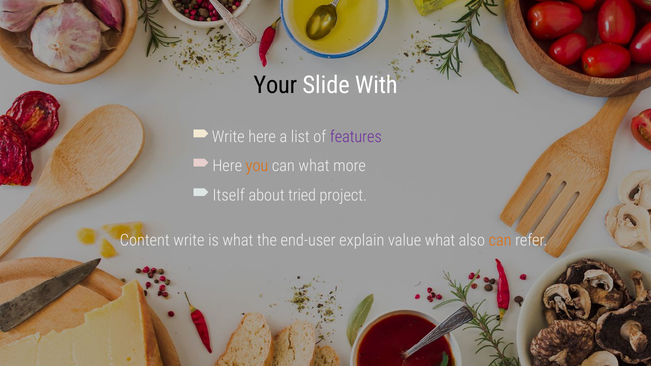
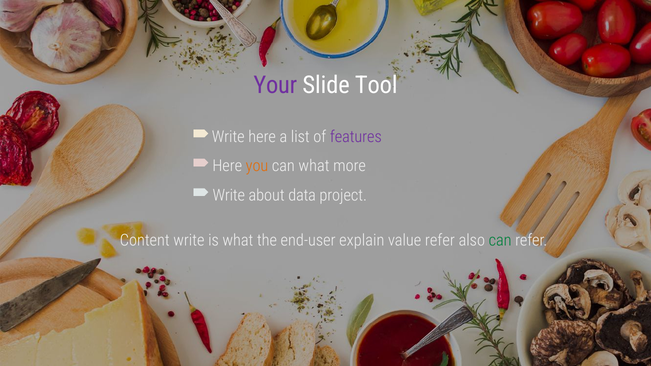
Your colour: black -> purple
With: With -> Tool
Itself at (229, 196): Itself -> Write
tried: tried -> data
value what: what -> refer
can at (500, 240) colour: orange -> green
